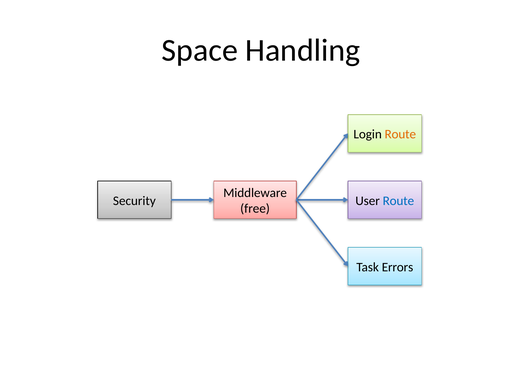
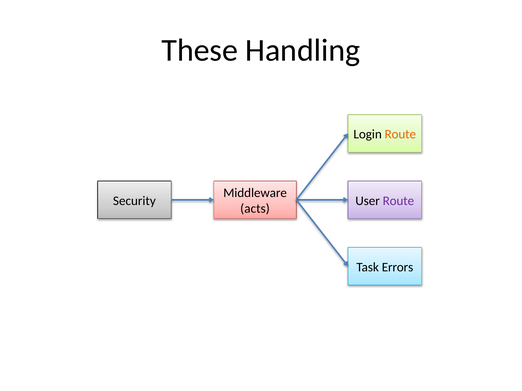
Space: Space -> These
Route at (398, 201) colour: blue -> purple
free: free -> acts
